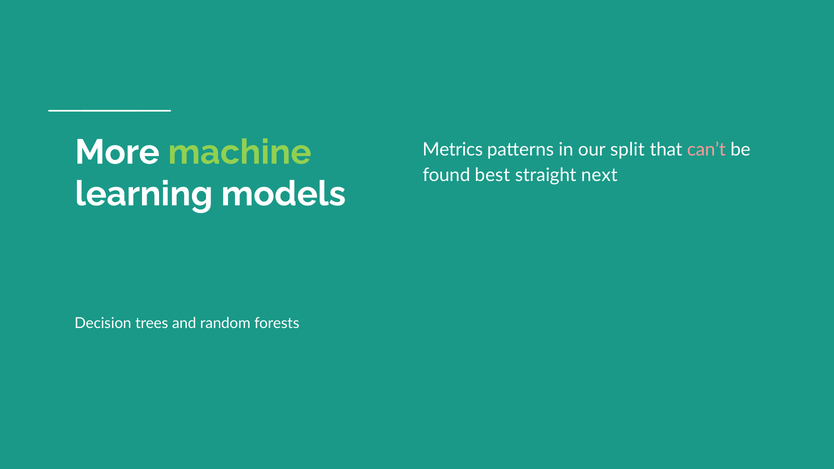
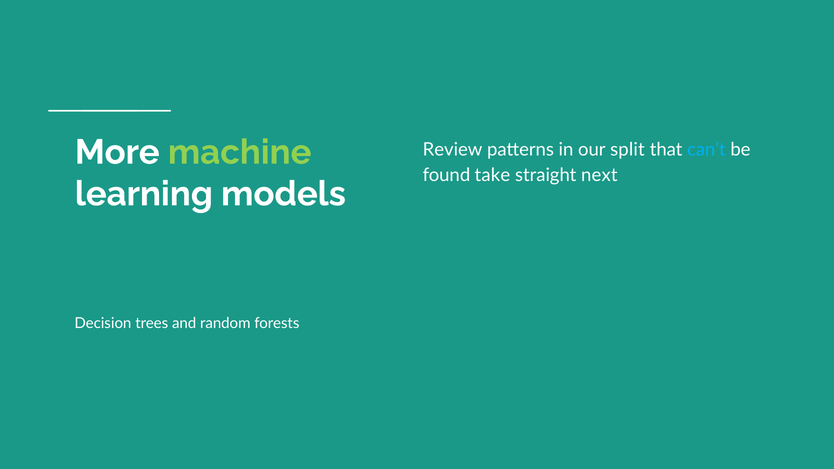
Metrics: Metrics -> Review
can’t colour: pink -> light blue
best: best -> take
